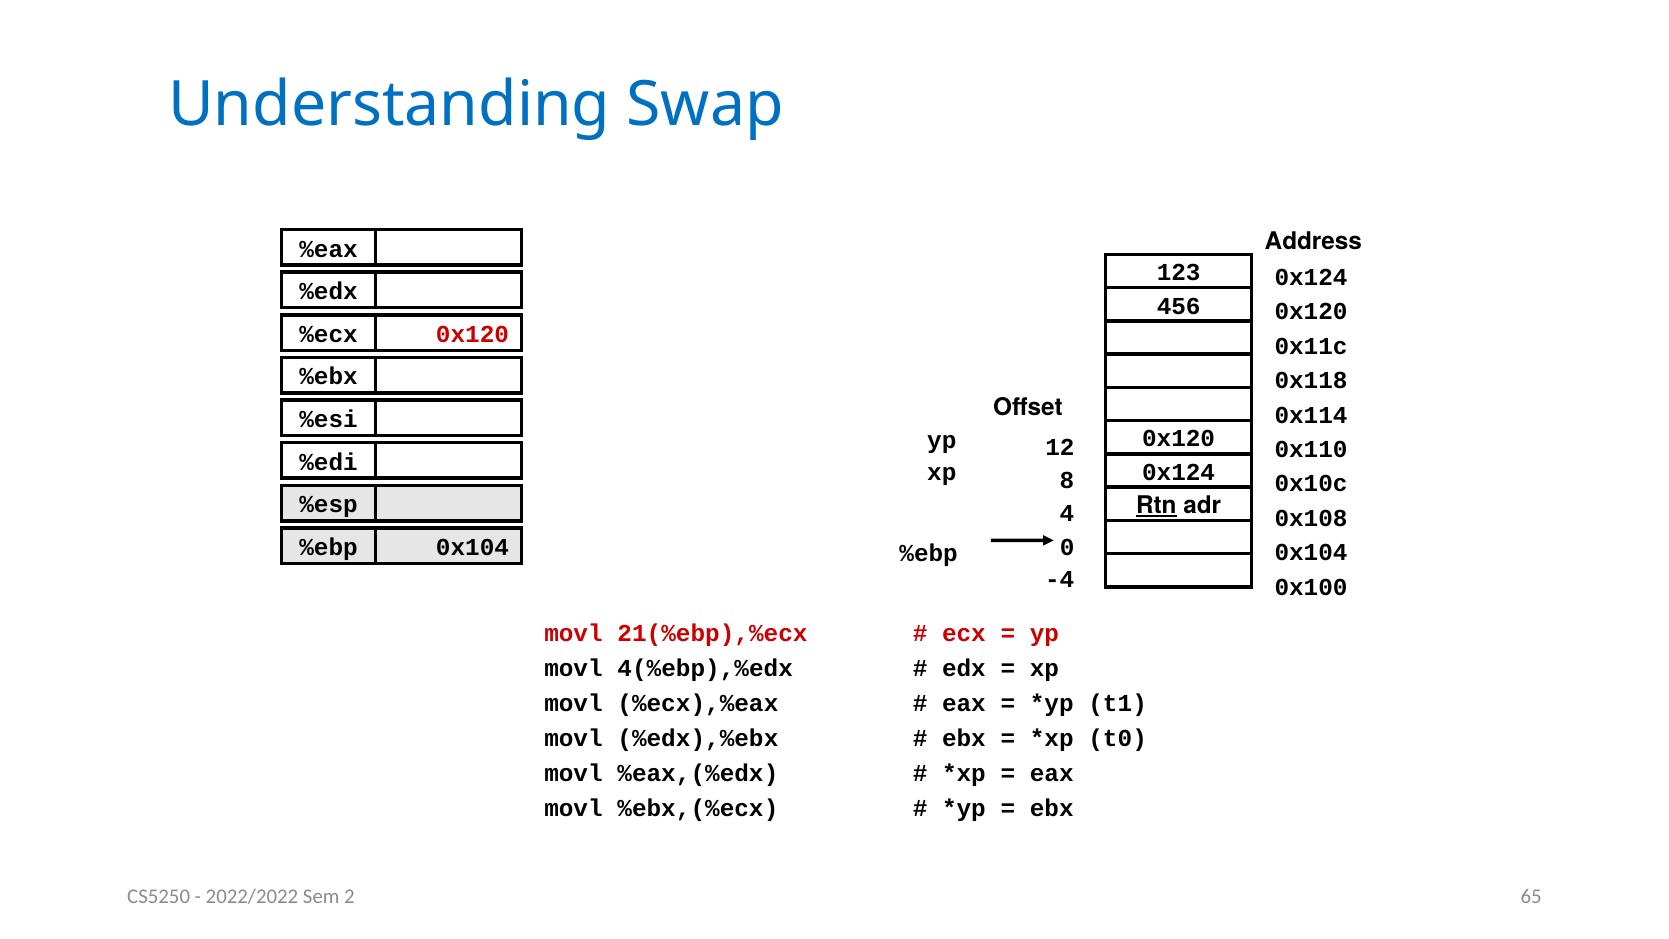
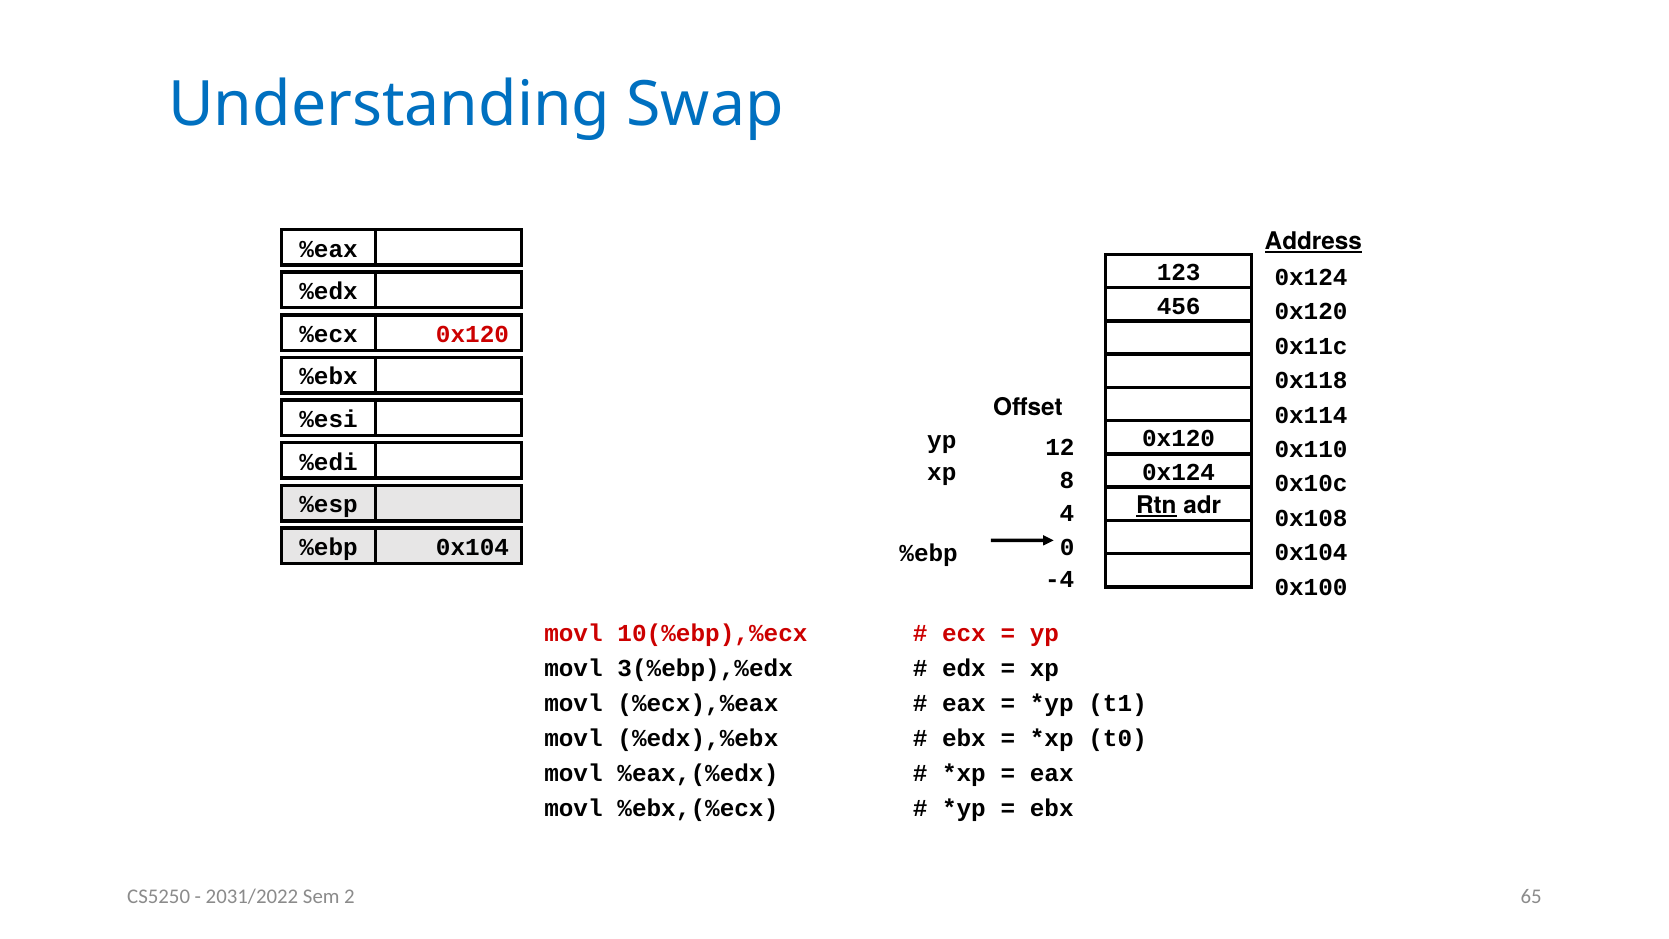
Address underline: none -> present
21(%ebp),%ecx: 21(%ebp),%ecx -> 10(%ebp),%ecx
4(%ebp),%edx: 4(%ebp),%edx -> 3(%ebp),%edx
2022/2022: 2022/2022 -> 2031/2022
